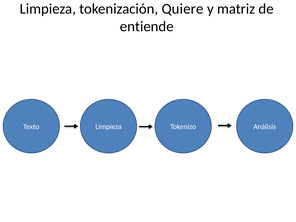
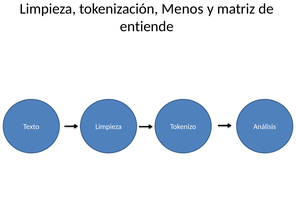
Quiere: Quiere -> Menos
